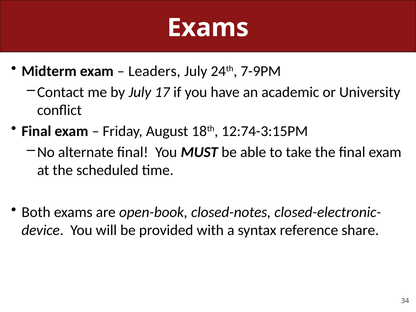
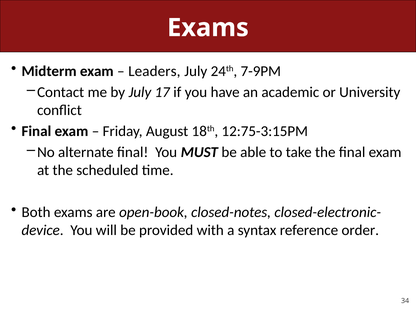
12:74-3:15PM: 12:74-3:15PM -> 12:75-3:15PM
share: share -> order
